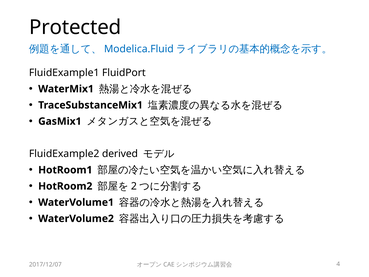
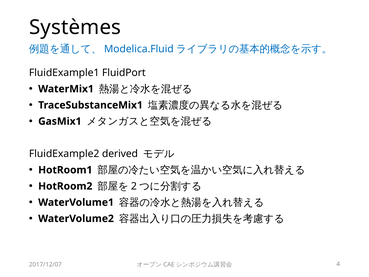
Protected: Protected -> Systèmes
